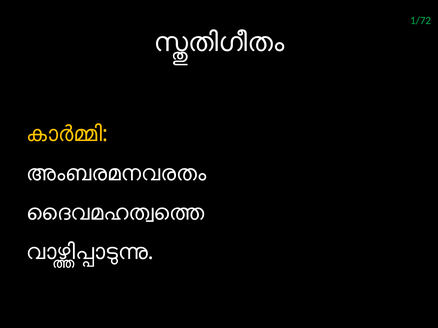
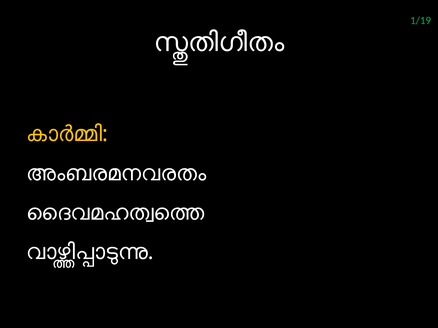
1/72: 1/72 -> 1/19
